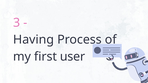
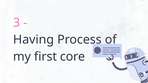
user: user -> core
